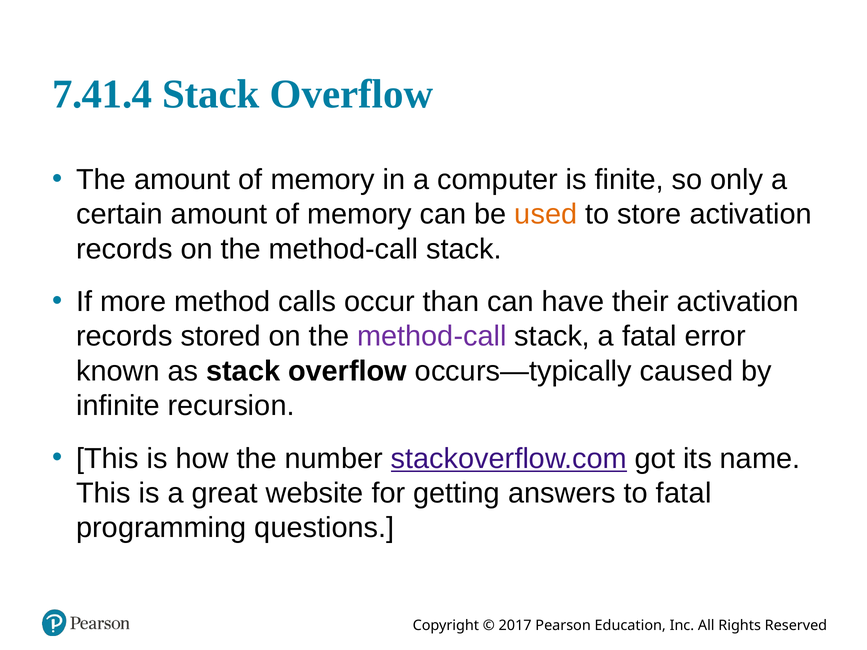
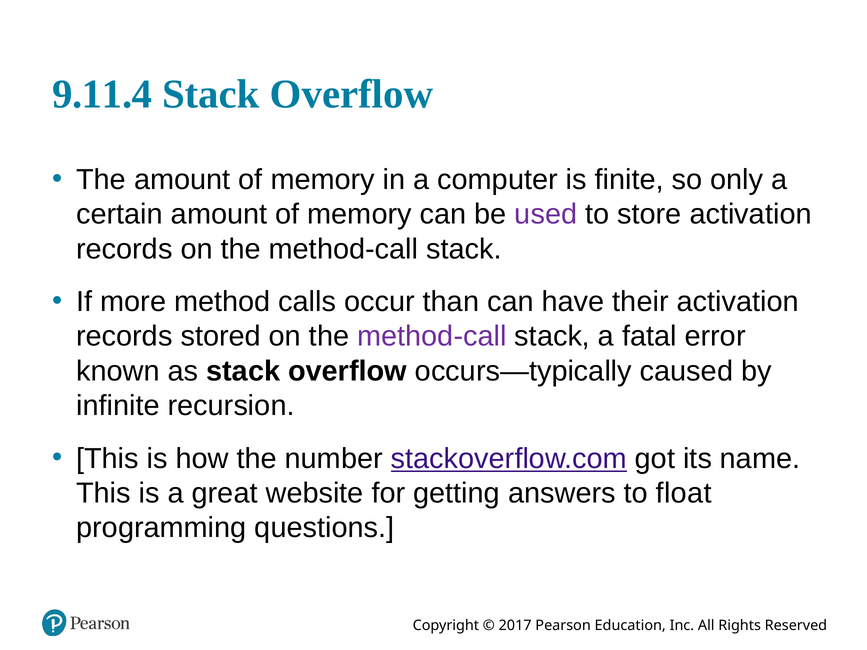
7.41.4: 7.41.4 -> 9.11.4
used colour: orange -> purple
to fatal: fatal -> float
